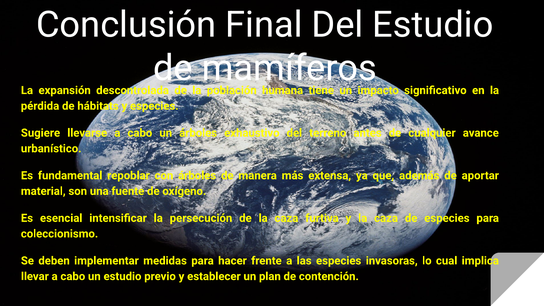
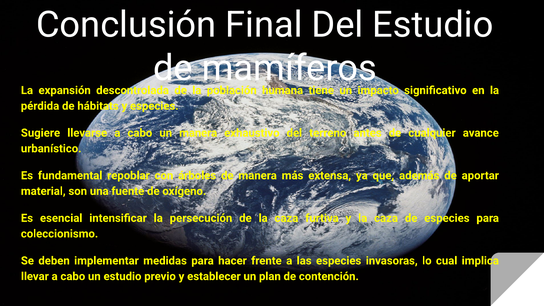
un árboles: árboles -> manera
